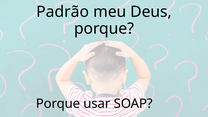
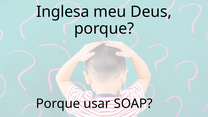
Padrão: Padrão -> Inglesa
